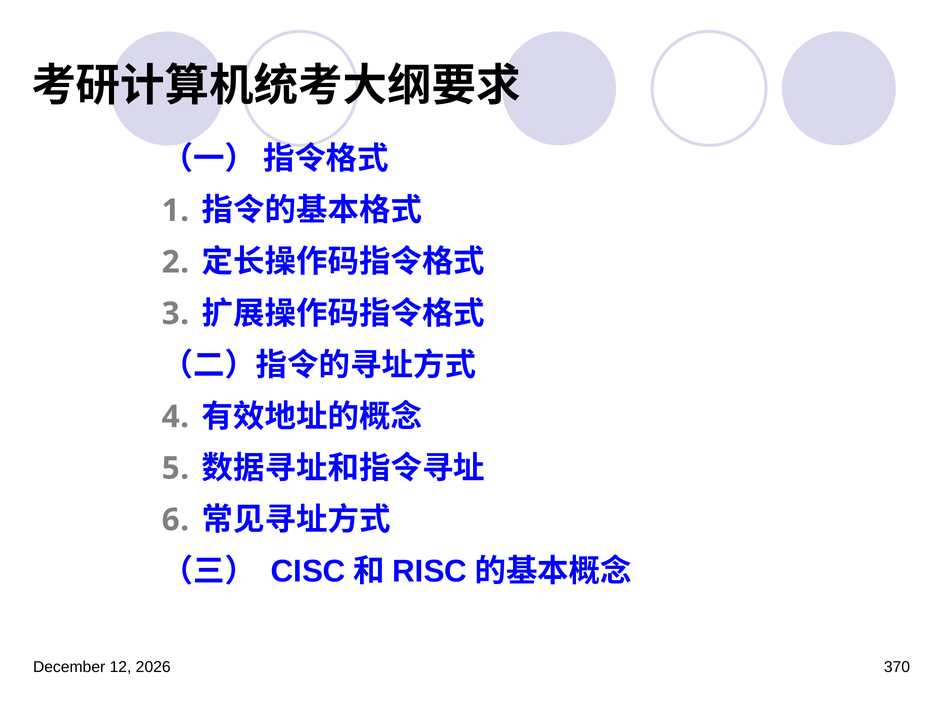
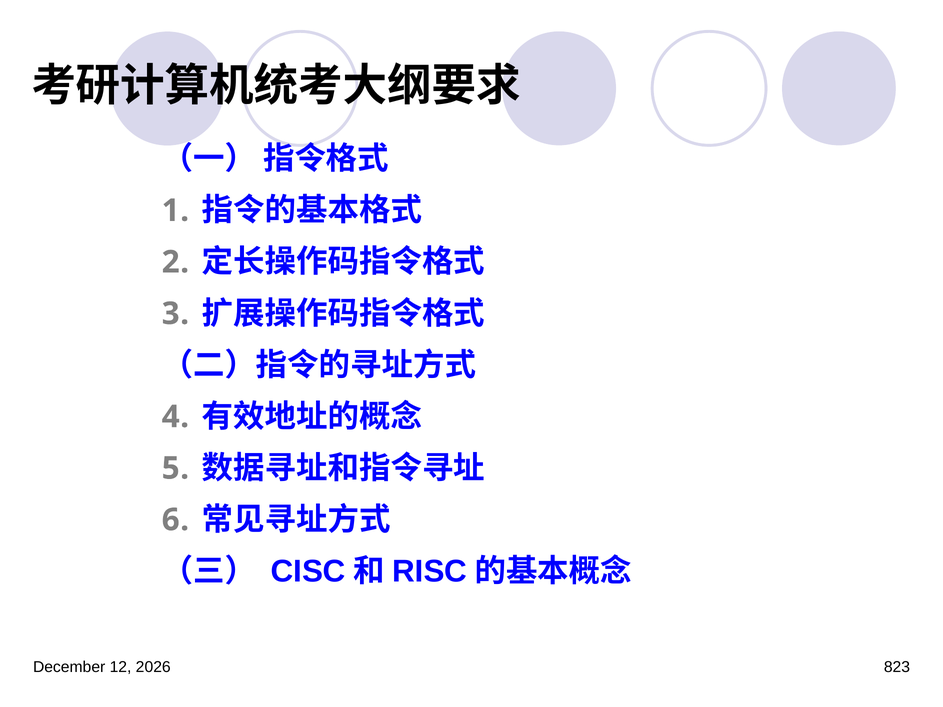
370: 370 -> 823
